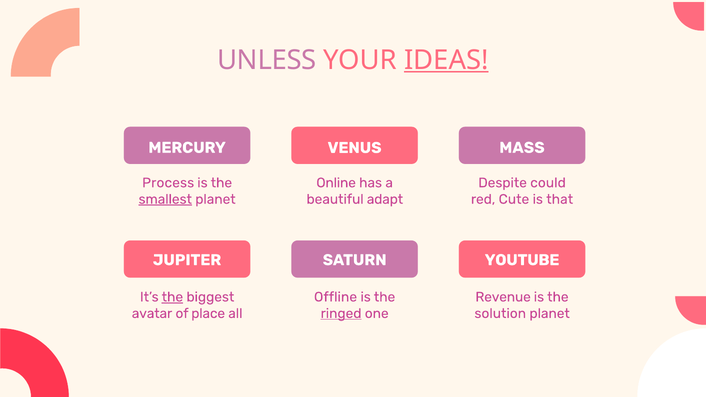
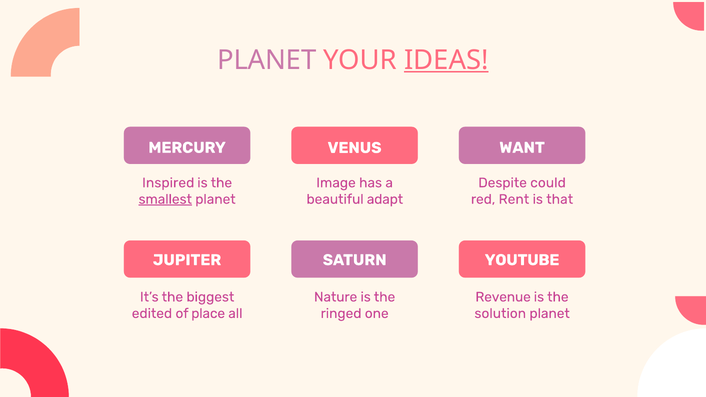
UNLESS at (267, 60): UNLESS -> PLANET
MASS: MASS -> WANT
Process: Process -> Inspired
Online: Online -> Image
Cute: Cute -> Rent
the at (172, 297) underline: present -> none
Offline: Offline -> Nature
avatar: avatar -> edited
ringed underline: present -> none
